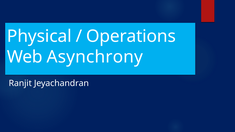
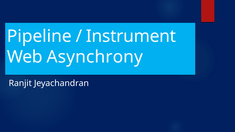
Physical: Physical -> Pipeline
Operations: Operations -> Instrument
